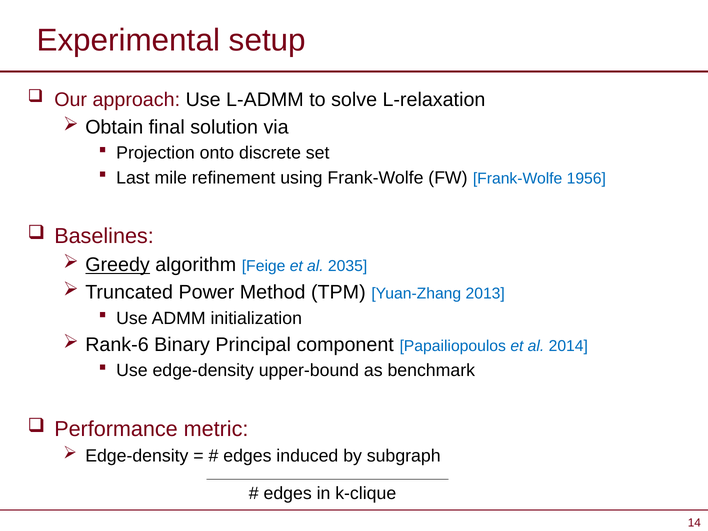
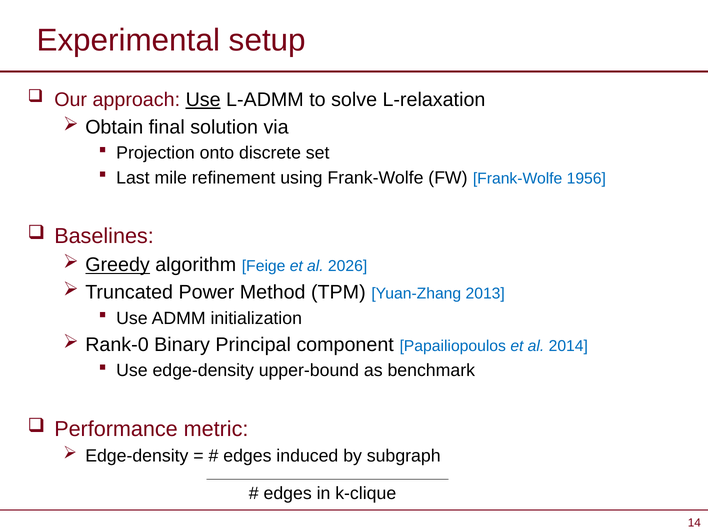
Use at (203, 100) underline: none -> present
2035: 2035 -> 2026
Rank-6: Rank-6 -> Rank-0
